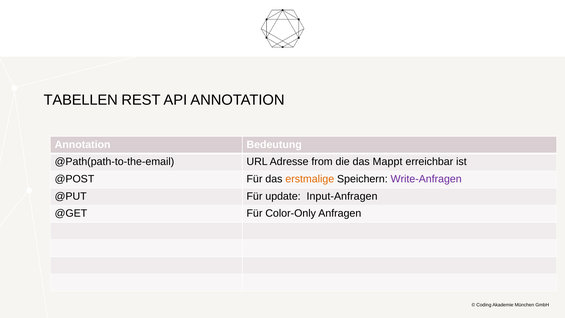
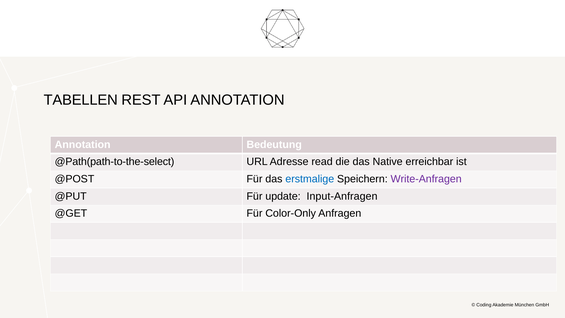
@Path(path-to-the-email: @Path(path-to-the-email -> @Path(path-to-the-select
from: from -> read
Mappt: Mappt -> Native
erstmalige colour: orange -> blue
